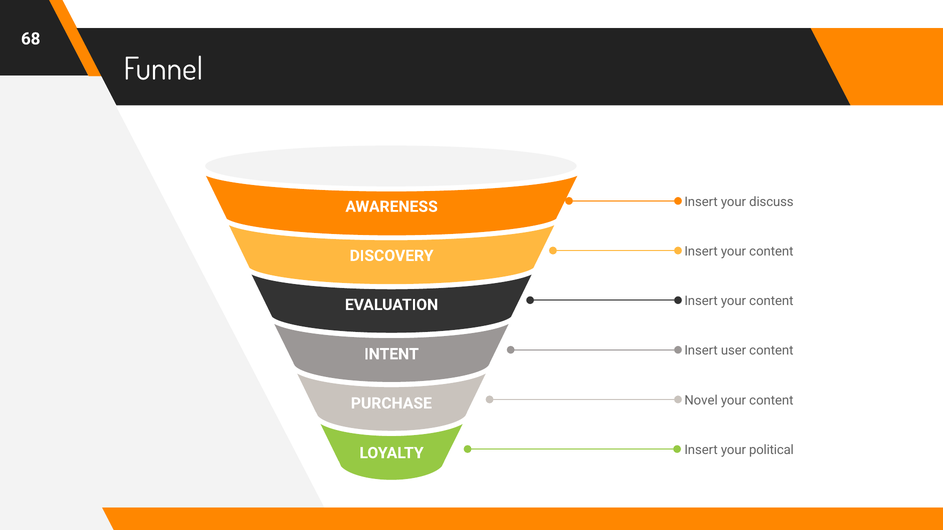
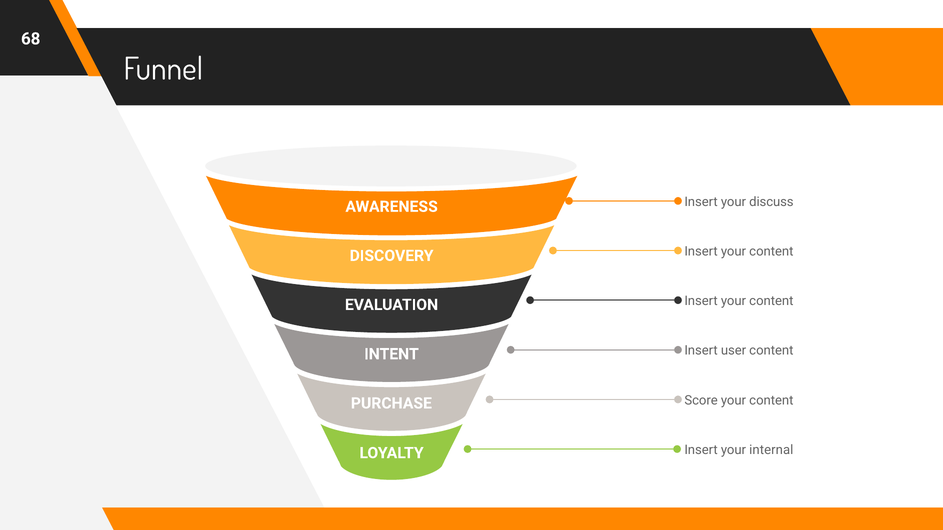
Novel: Novel -> Score
political: political -> internal
